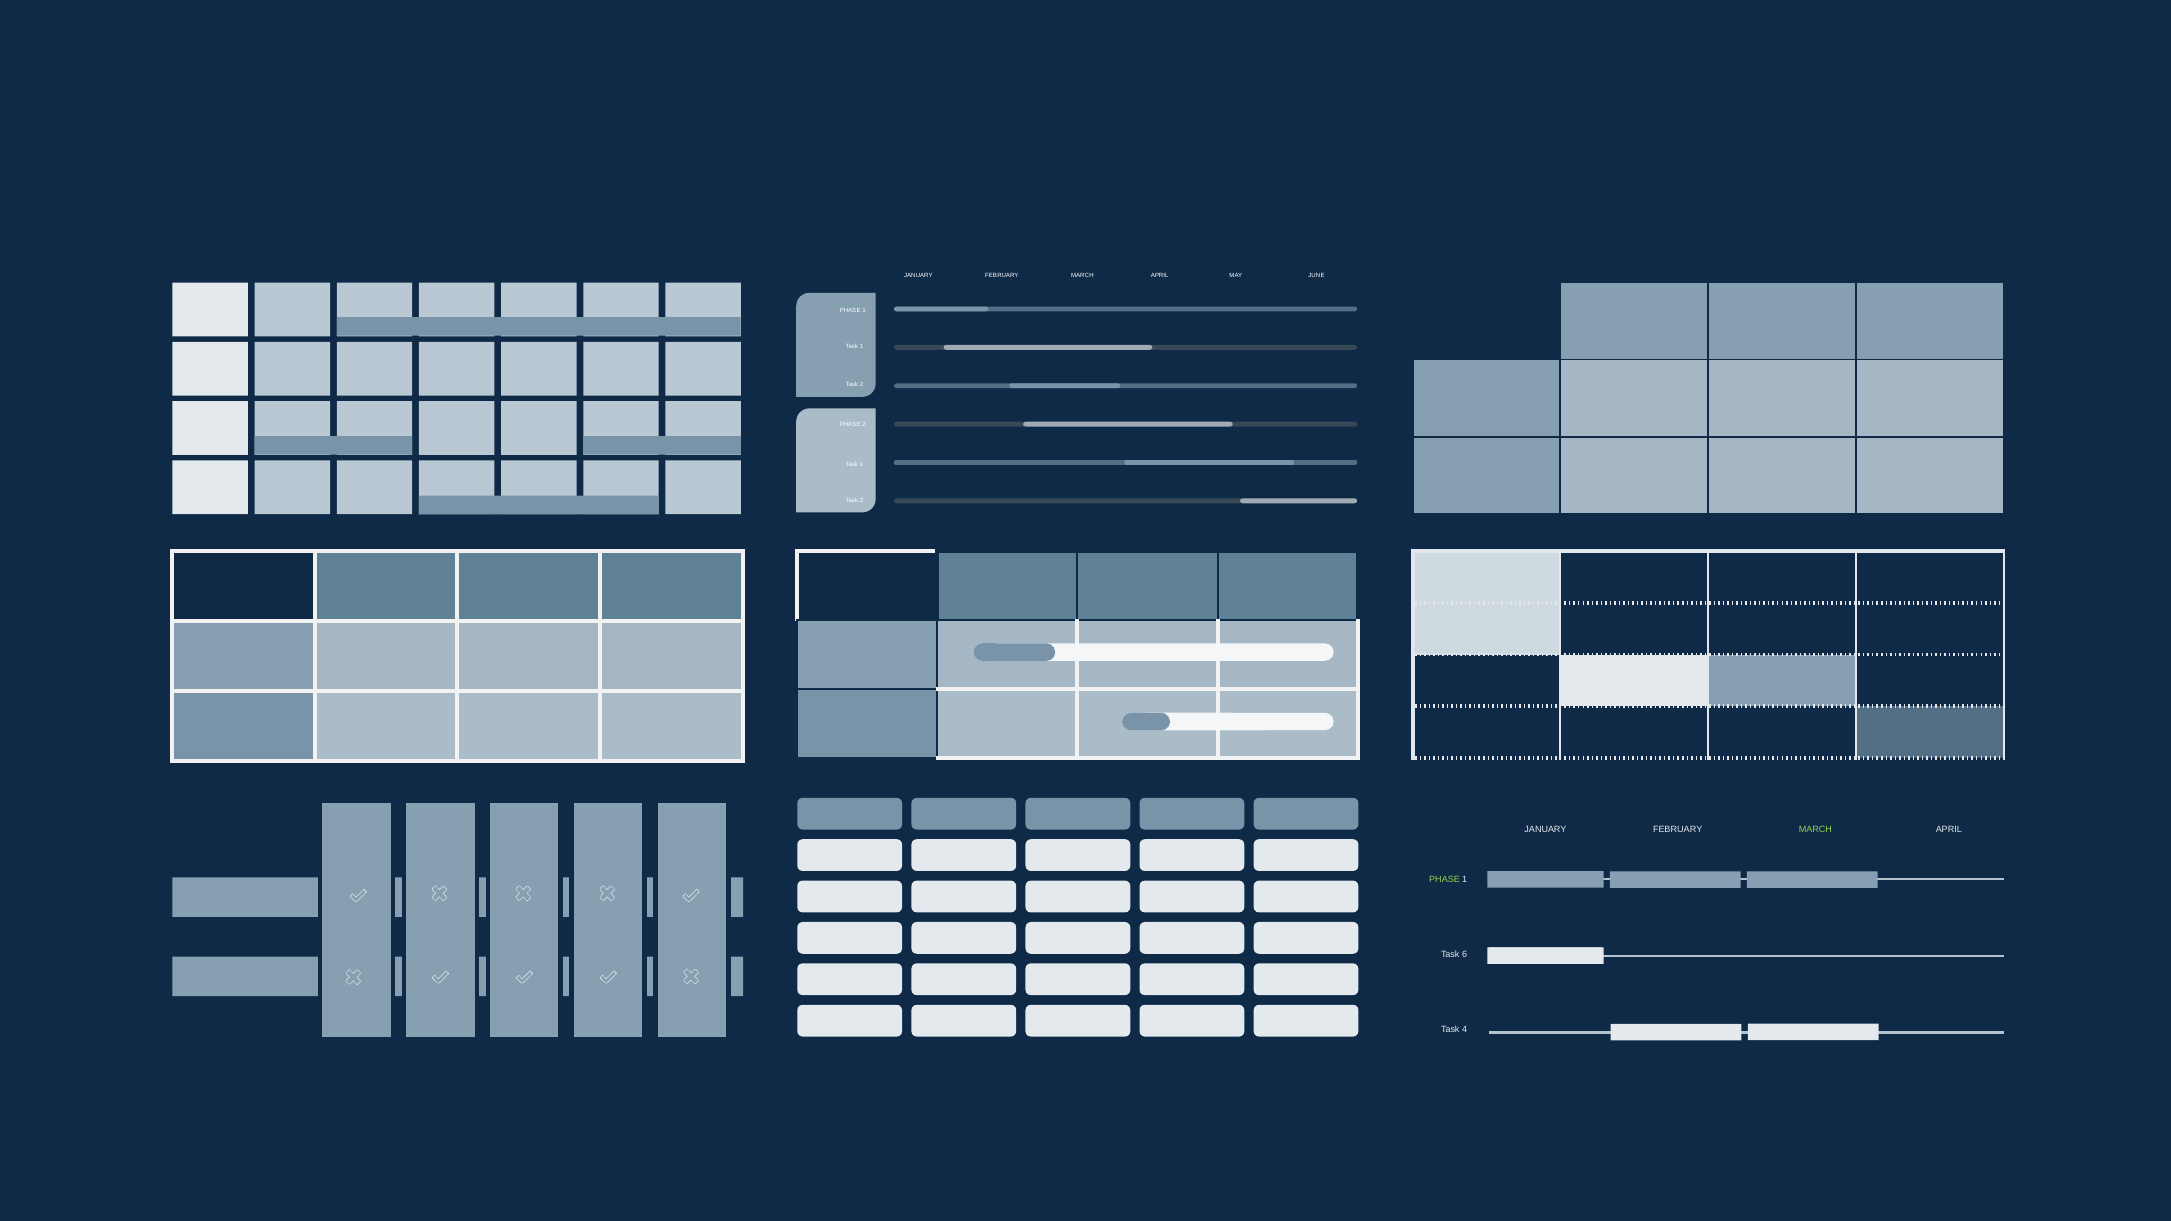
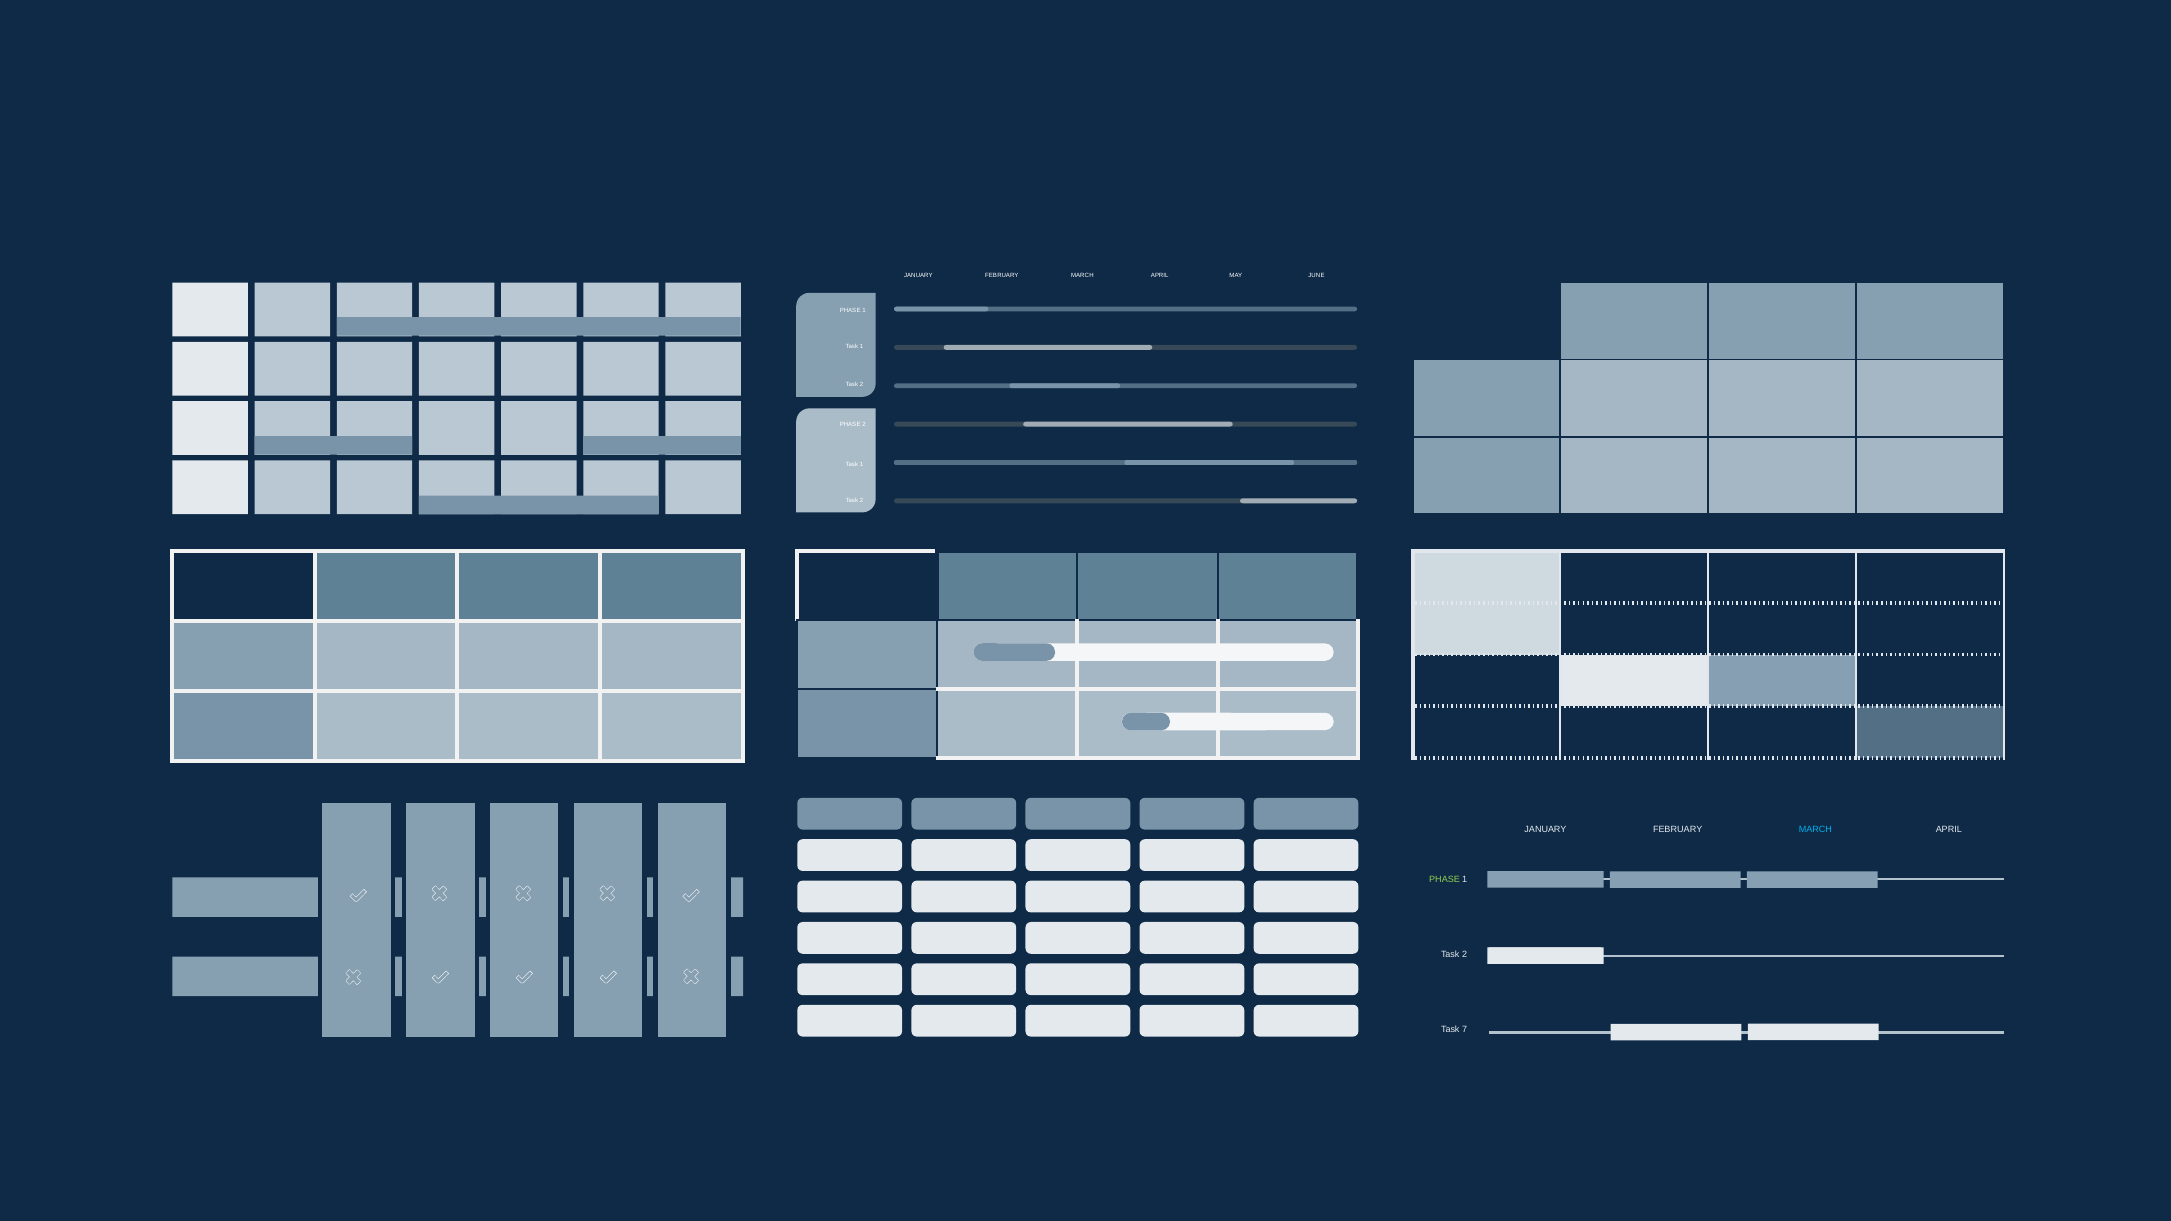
MARCH at (1815, 830) colour: light green -> light blue
6 at (1465, 955): 6 -> 2
4: 4 -> 7
